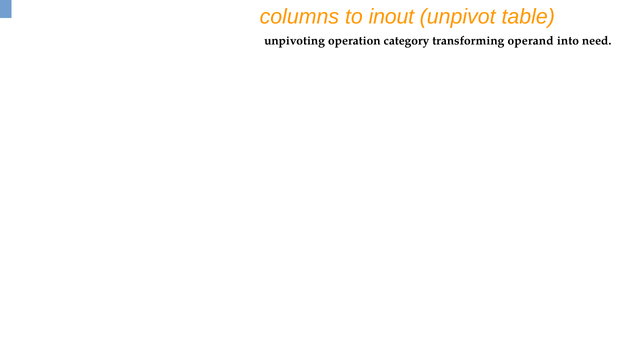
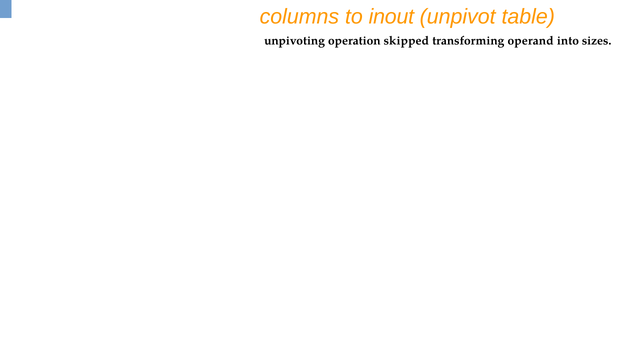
category: category -> skipped
need: need -> sizes
